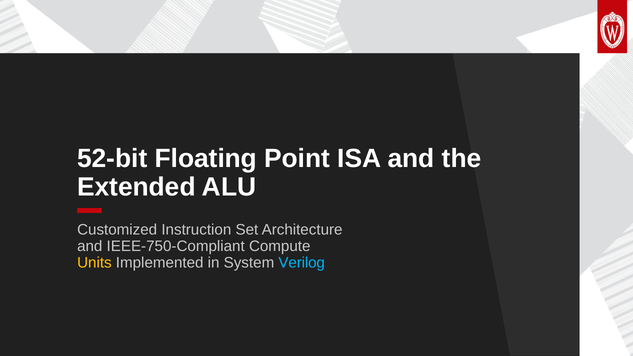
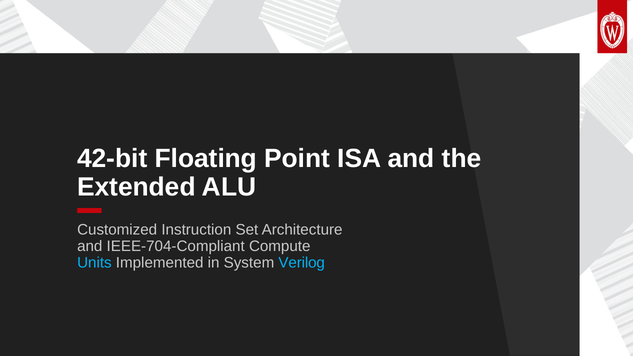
52-bit: 52-bit -> 42-bit
IEEE-750-Compliant: IEEE-750-Compliant -> IEEE-704-Compliant
Units colour: yellow -> light blue
